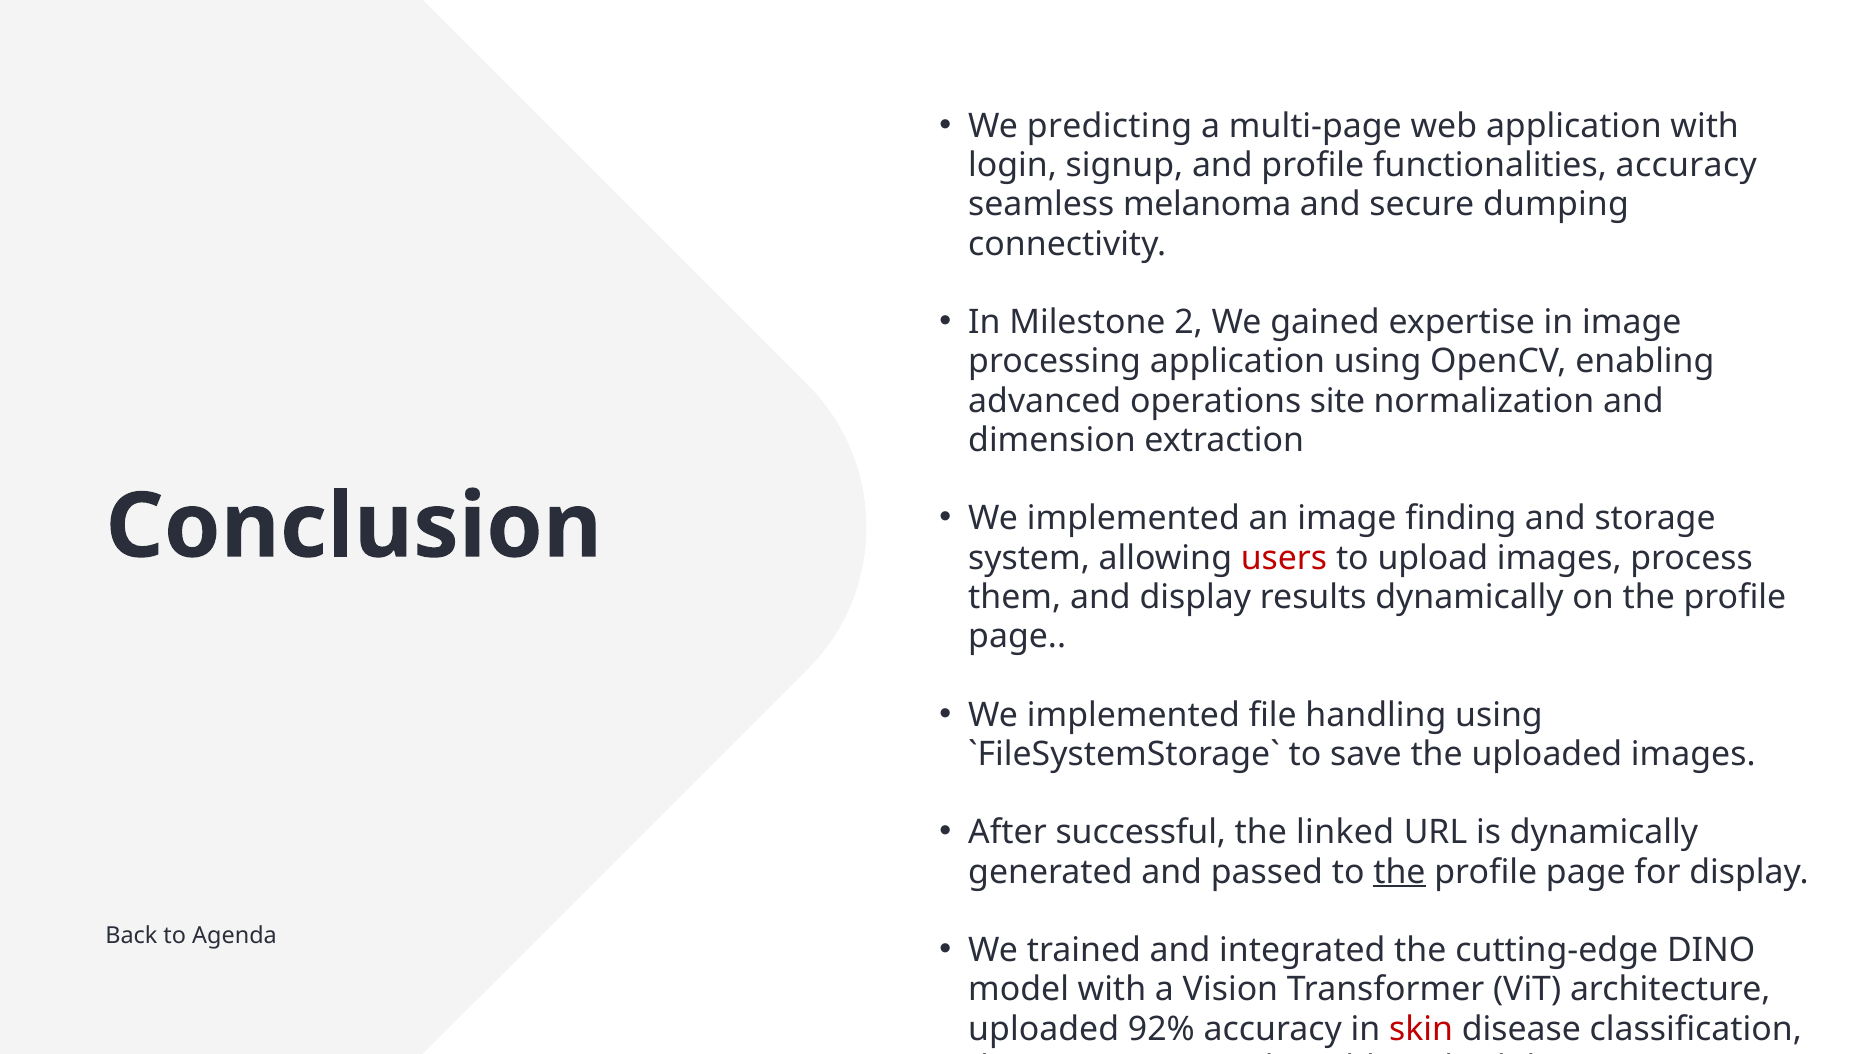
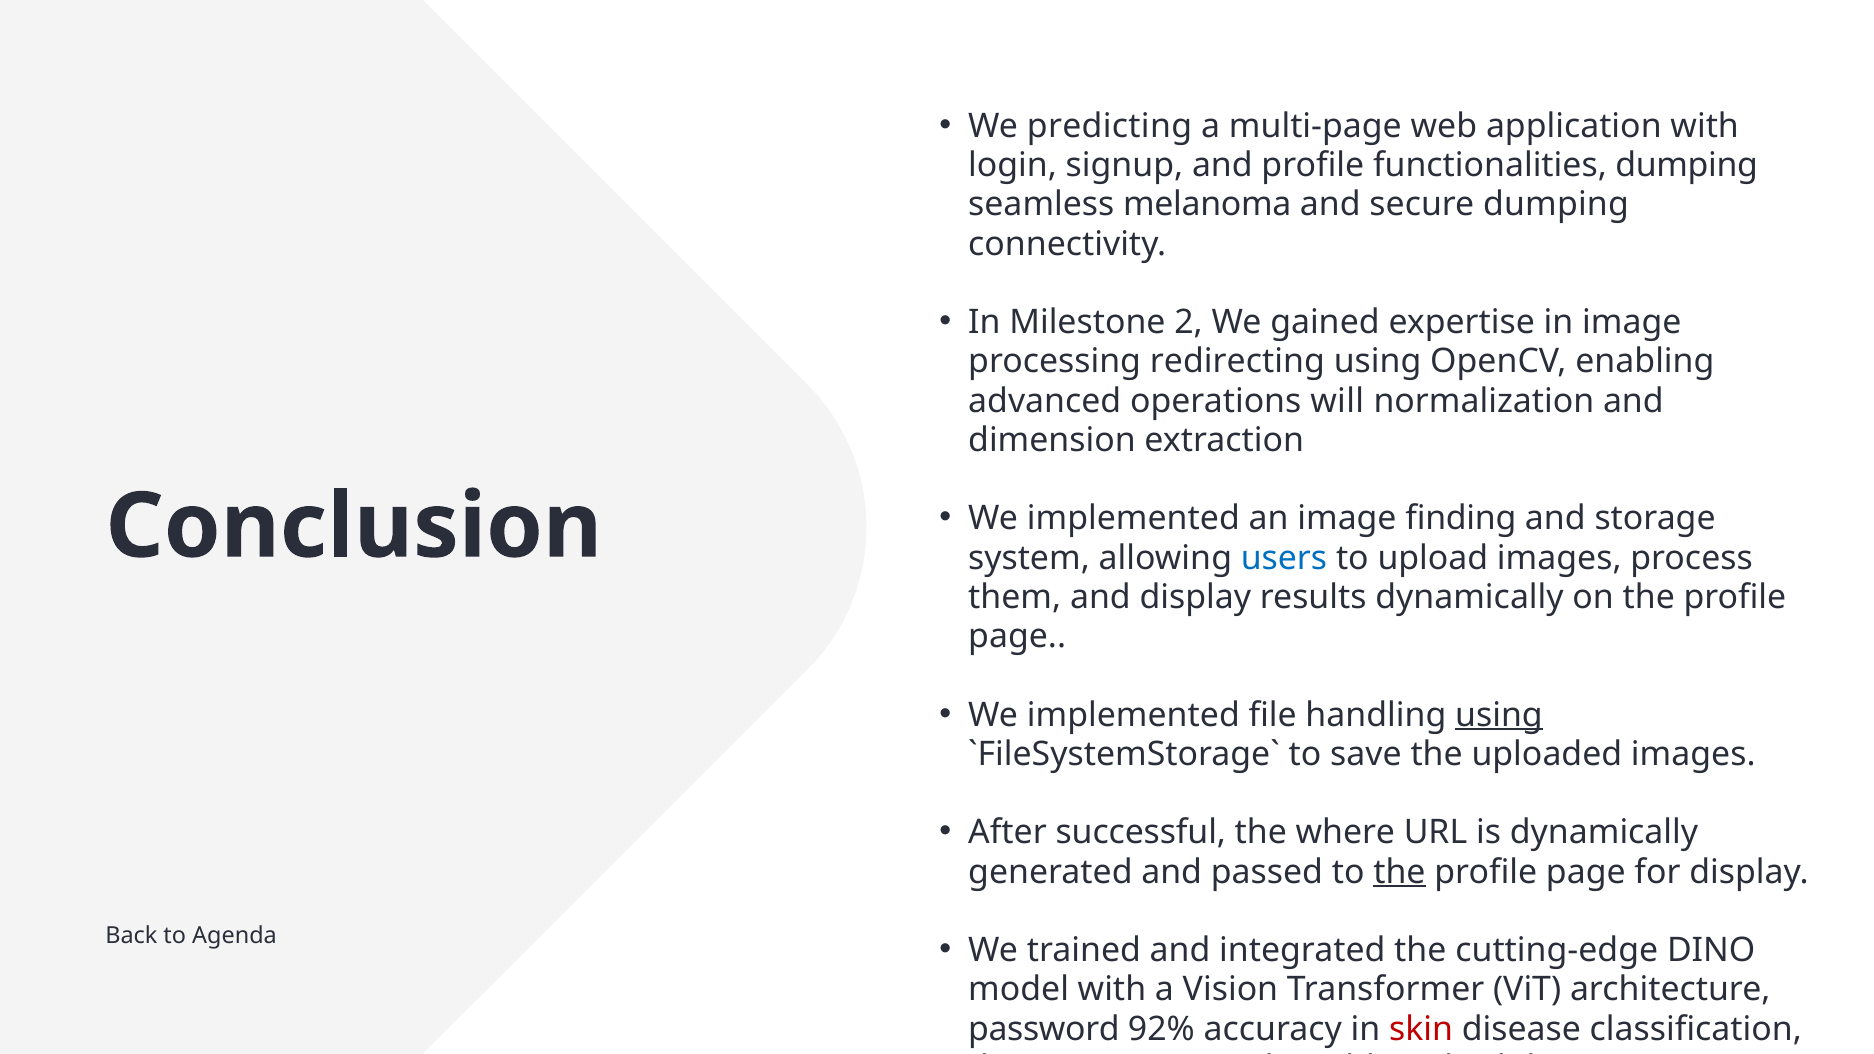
functionalities accuracy: accuracy -> dumping
processing application: application -> redirecting
site: site -> will
users colour: red -> blue
using at (1499, 715) underline: none -> present
linked: linked -> where
uploaded at (1044, 1029): uploaded -> password
